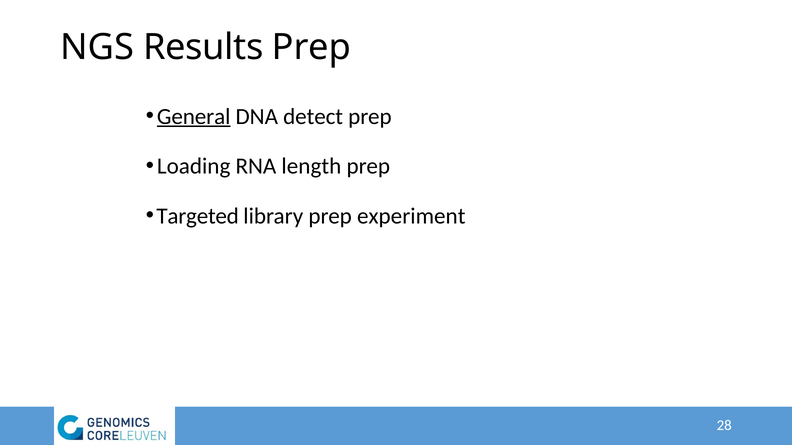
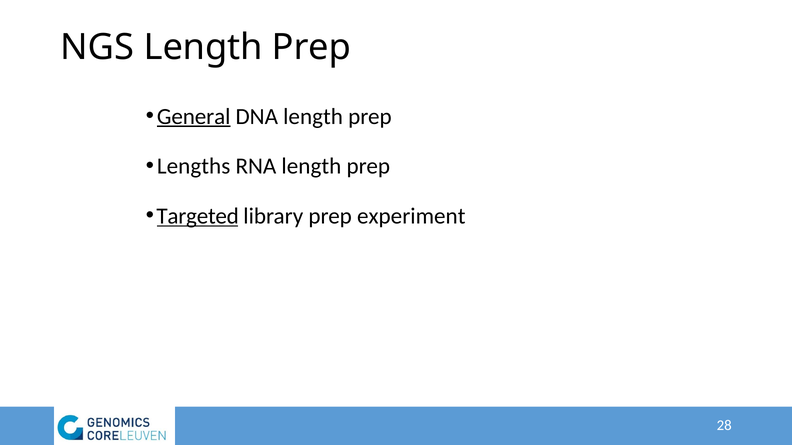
NGS Results: Results -> Length
DNA detect: detect -> length
Loading: Loading -> Lengths
Targeted underline: none -> present
